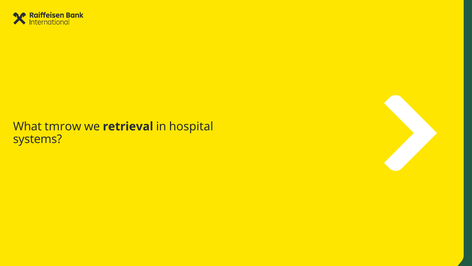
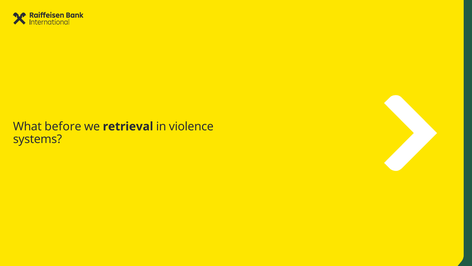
tmrow: tmrow -> before
hospital: hospital -> violence
